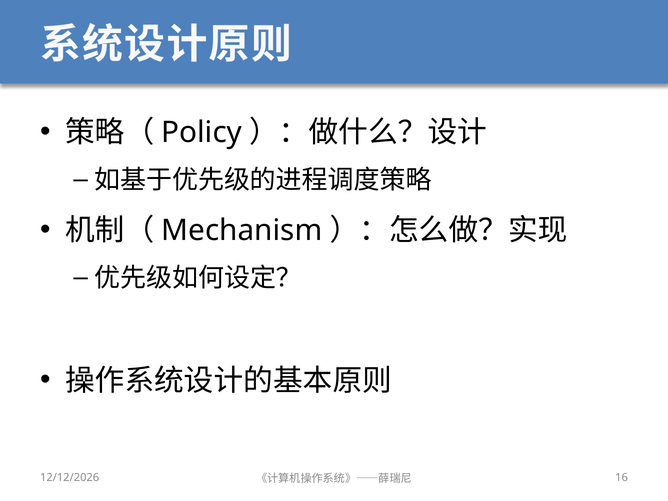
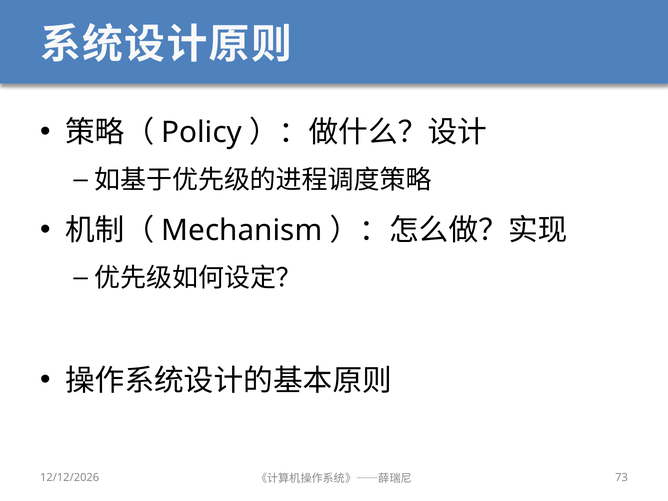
16: 16 -> 73
